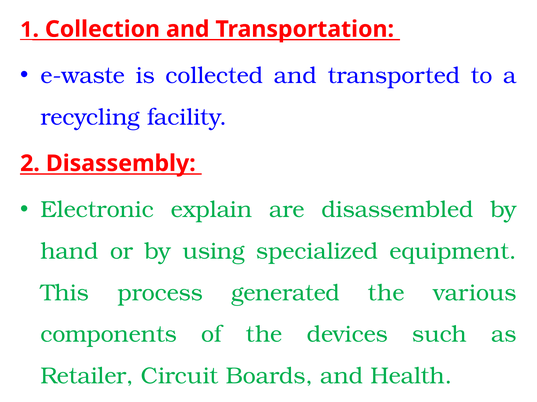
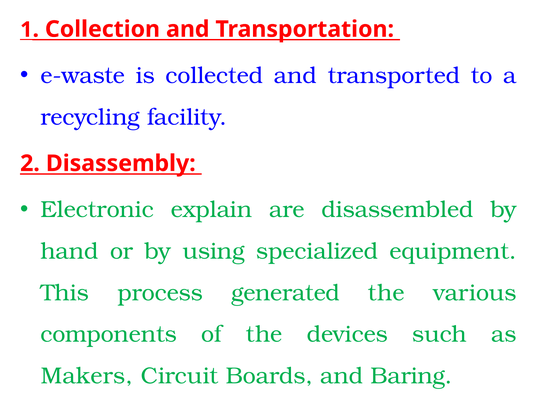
Retailer: Retailer -> Makers
Health: Health -> Baring
